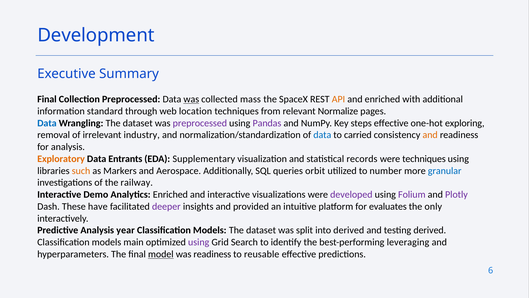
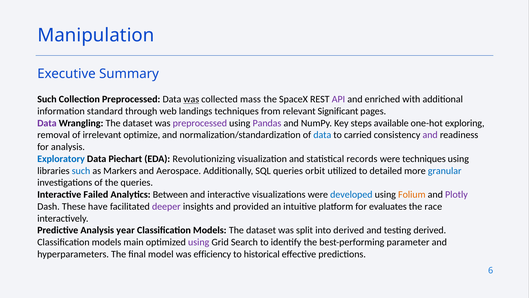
Development: Development -> Manipulation
Final at (47, 99): Final -> Such
API colour: orange -> purple
location: location -> landings
Normalize: Normalize -> Significant
Data at (47, 123) colour: blue -> purple
steps effective: effective -> available
industry: industry -> optimize
and at (430, 135) colour: orange -> purple
Exploratory colour: orange -> blue
Entrants: Entrants -> Piechart
Supplementary: Supplementary -> Revolutionizing
such at (81, 171) colour: orange -> blue
number: number -> detailed
the railway: railway -> queries
Demo: Demo -> Failed
Analytics Enriched: Enriched -> Between
developed colour: purple -> blue
Folium colour: purple -> orange
only: only -> race
leveraging: leveraging -> parameter
model underline: present -> none
was readiness: readiness -> efficiency
reusable: reusable -> historical
